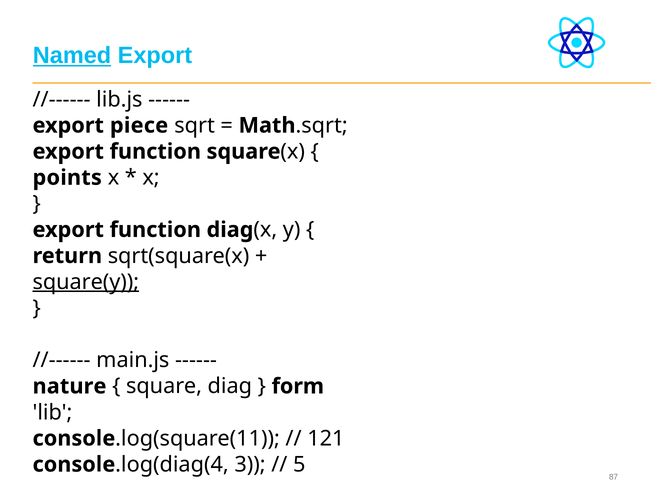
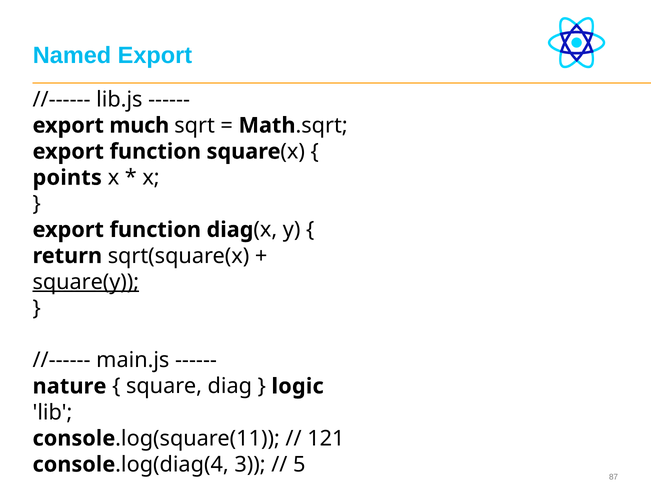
Named underline: present -> none
piece: piece -> much
form: form -> logic
